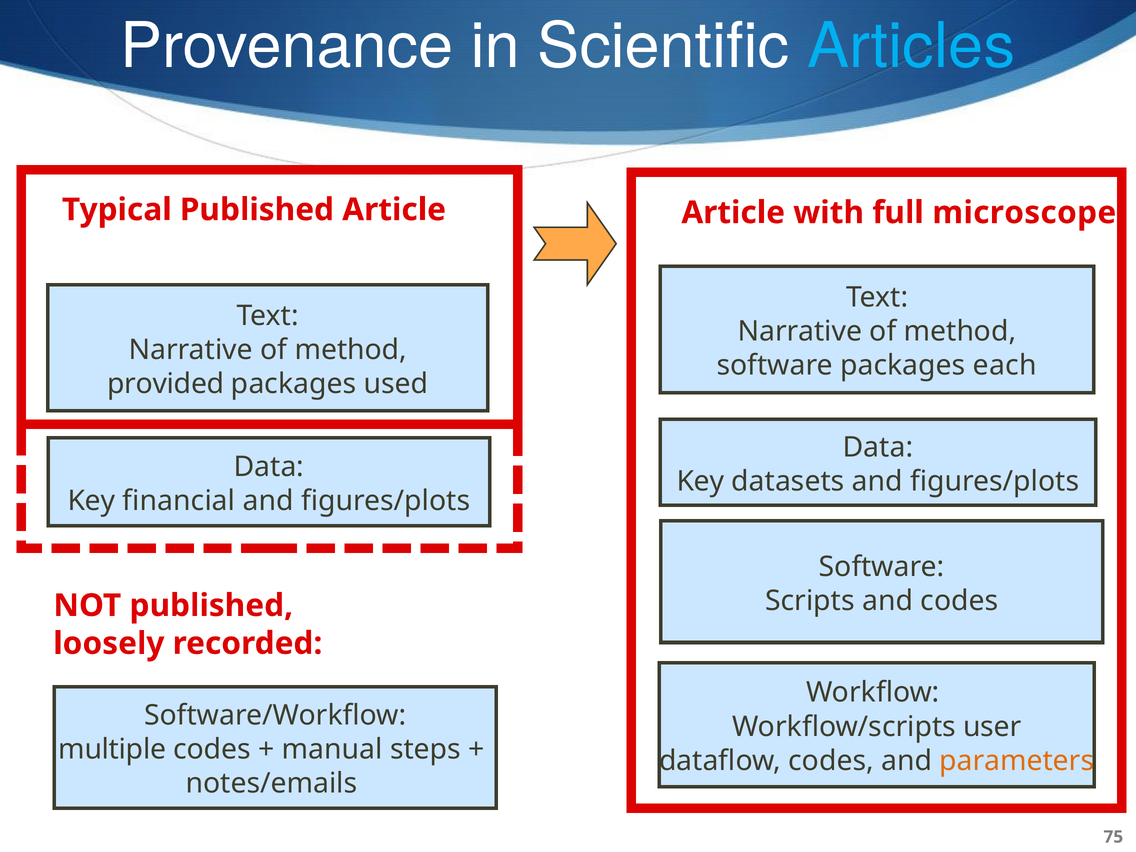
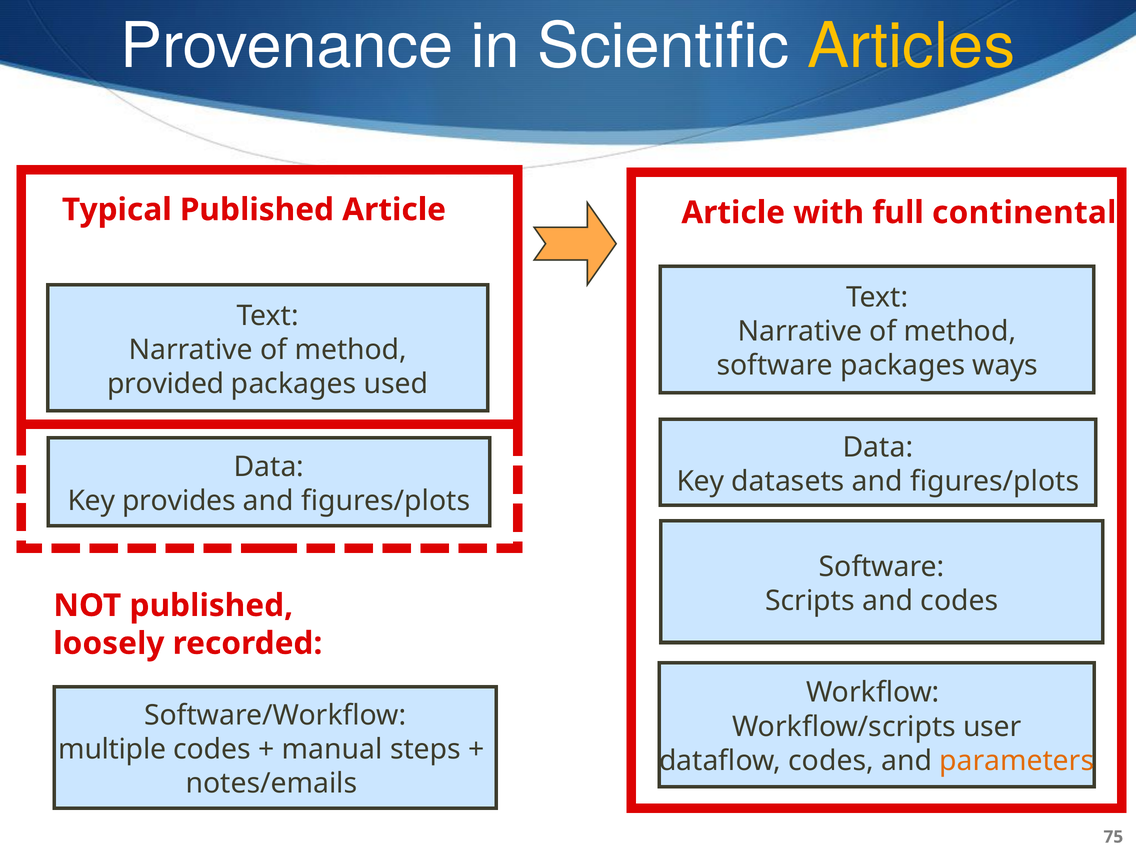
Articles colour: light blue -> yellow
microscope: microscope -> continental
each: each -> ways
financial: financial -> provides
